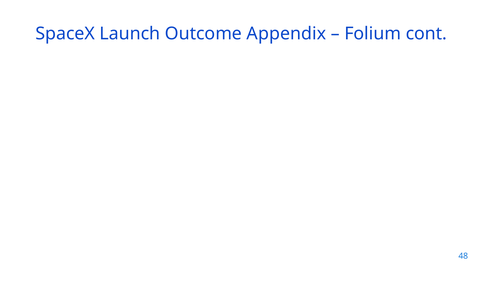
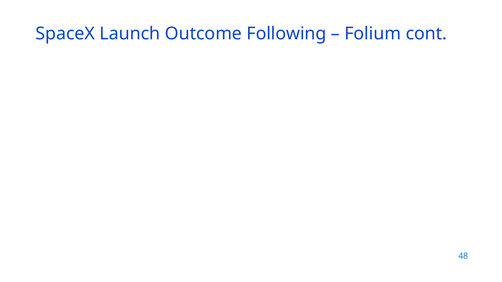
Appendix: Appendix -> Following
